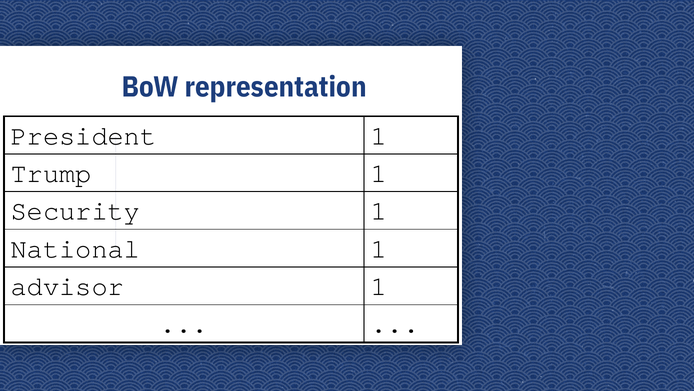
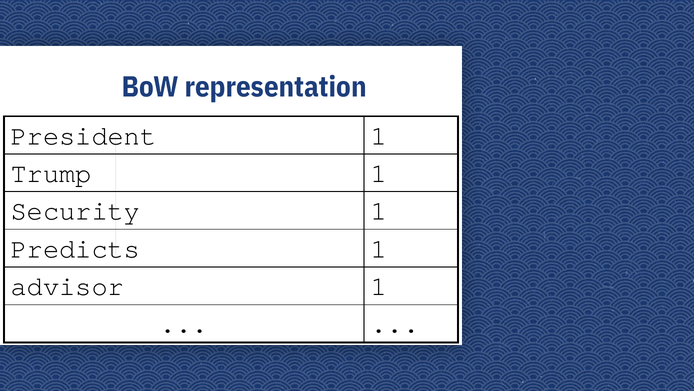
National: National -> Predicts
